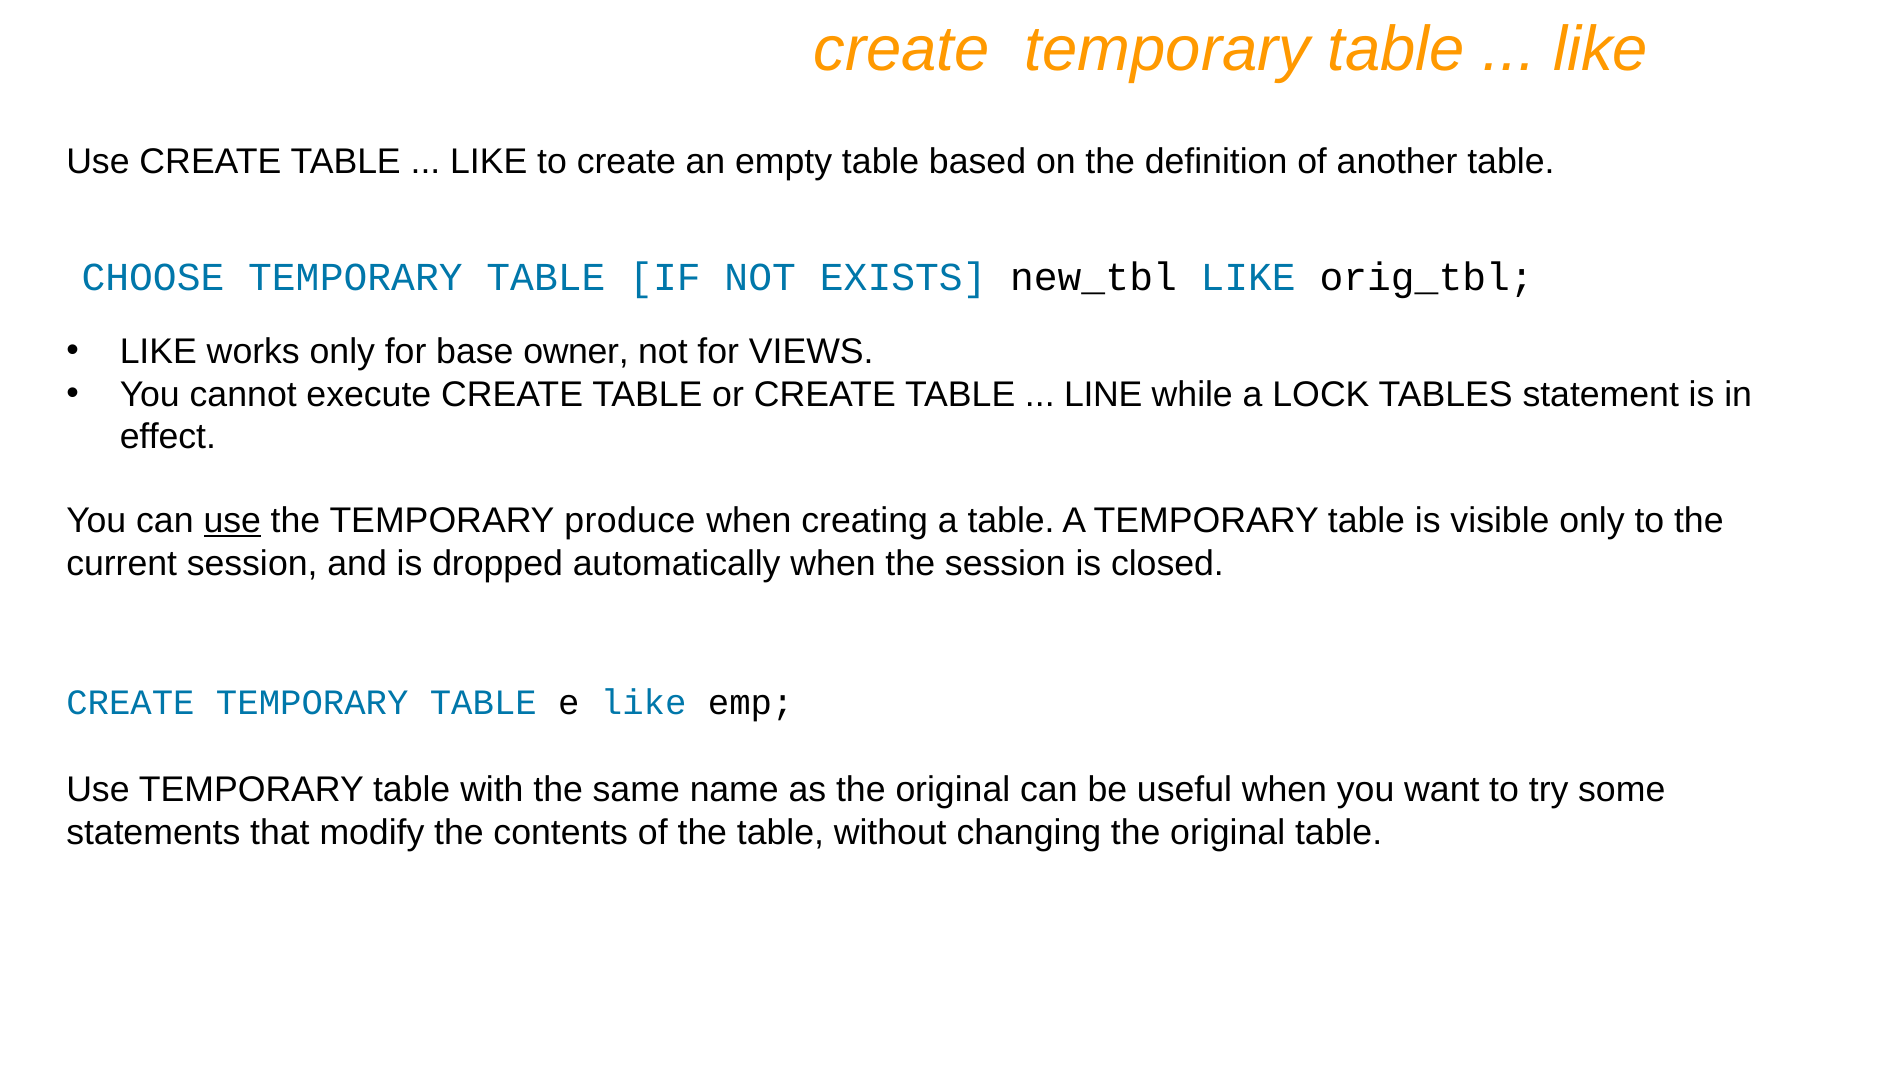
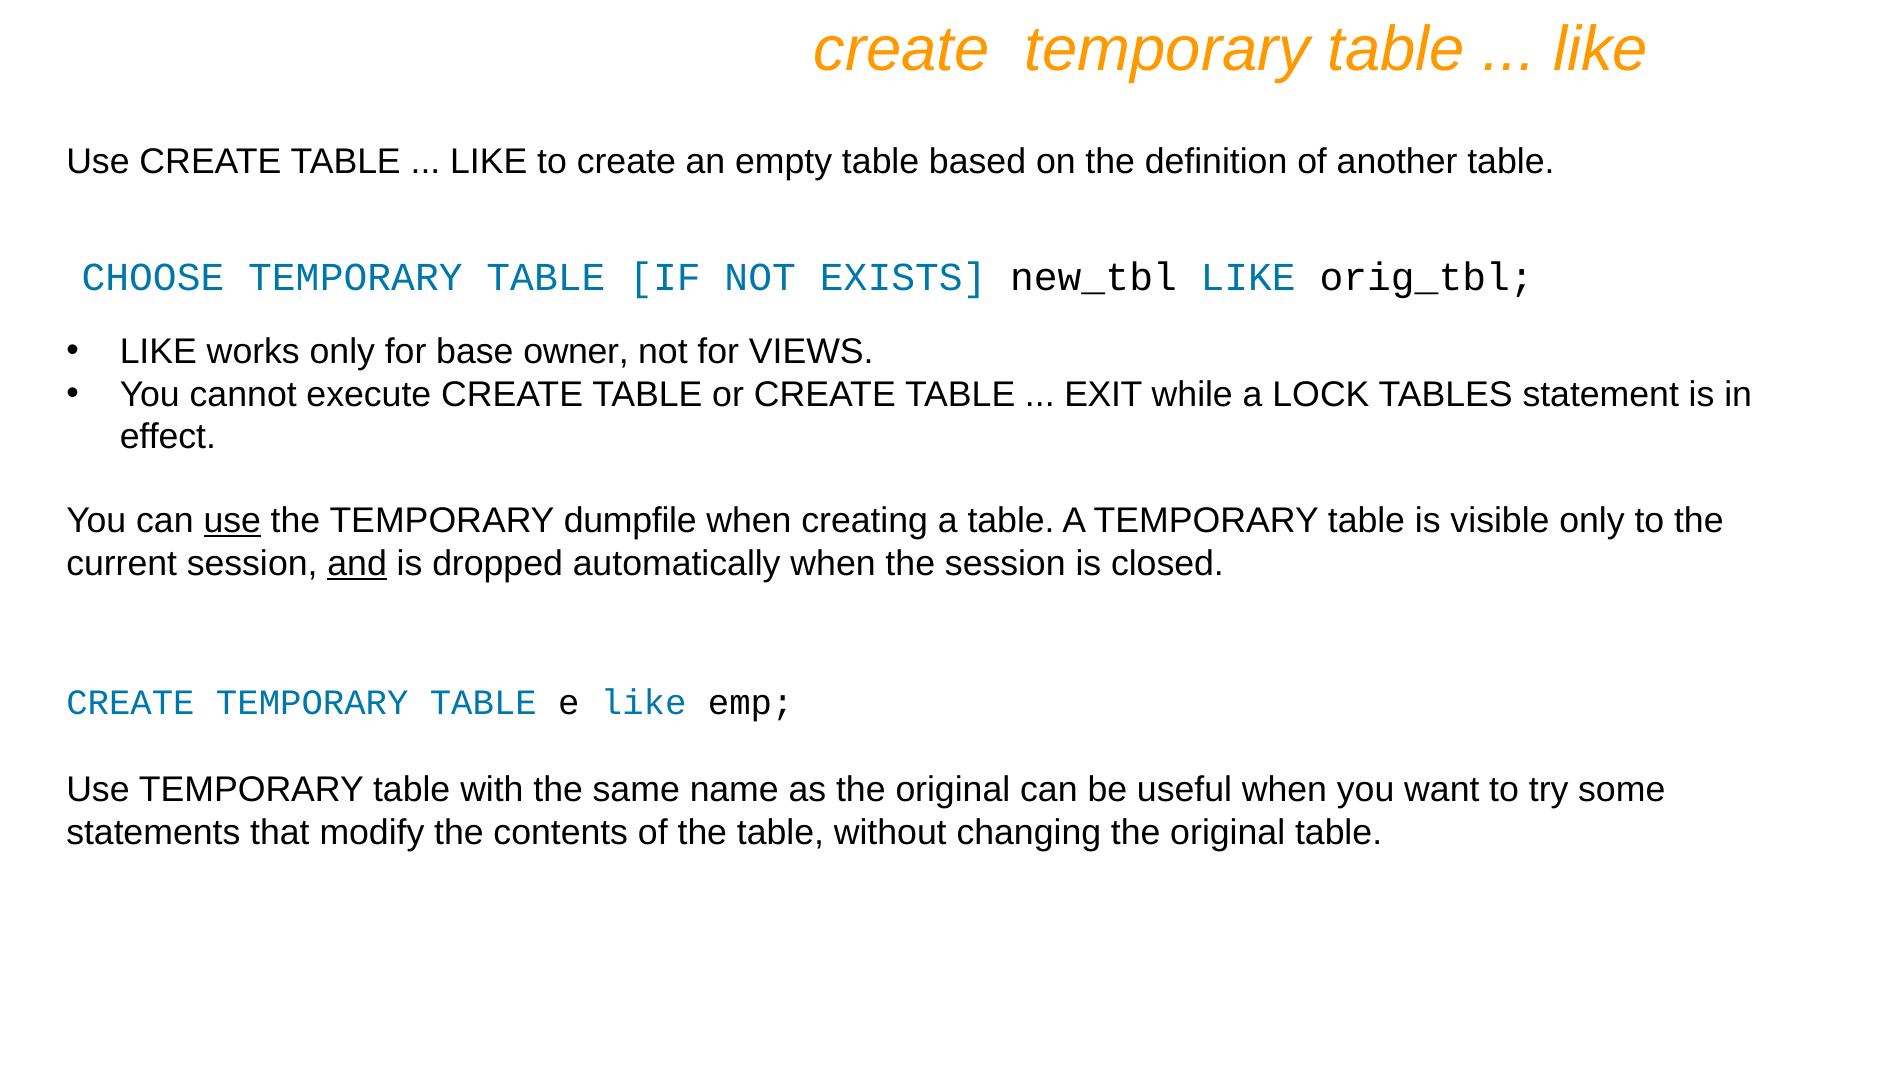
LINE: LINE -> EXIT
produce: produce -> dumpfile
and underline: none -> present
